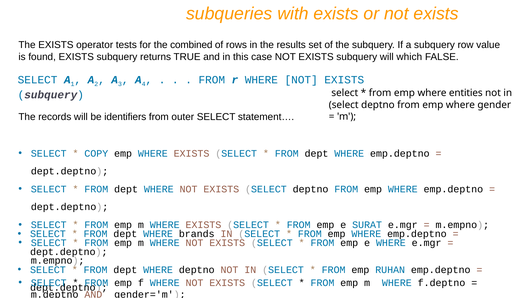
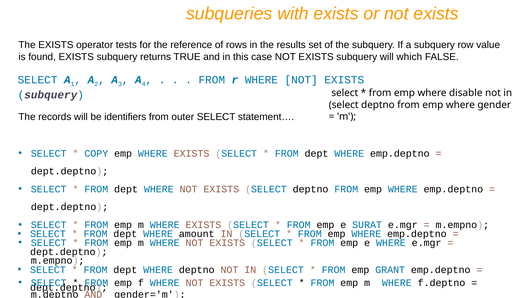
combined: combined -> reference
entities: entities -> disable
brands: brands -> amount
RUHAN: RUHAN -> GRANT
